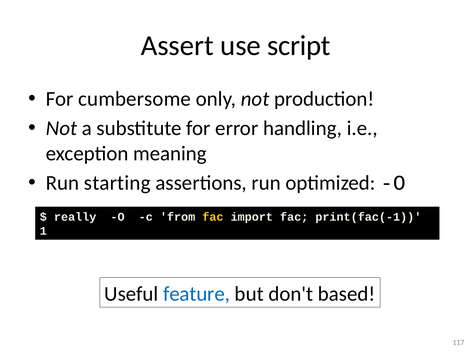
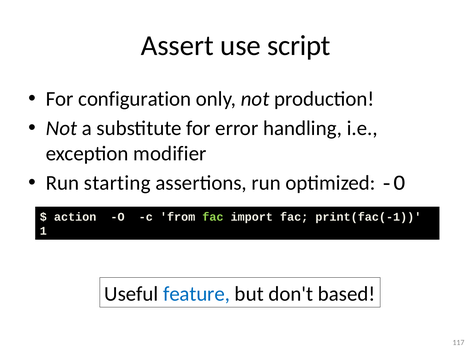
cumbersome: cumbersome -> configuration
meaning: meaning -> modifier
really: really -> action
fac at (213, 216) colour: yellow -> light green
